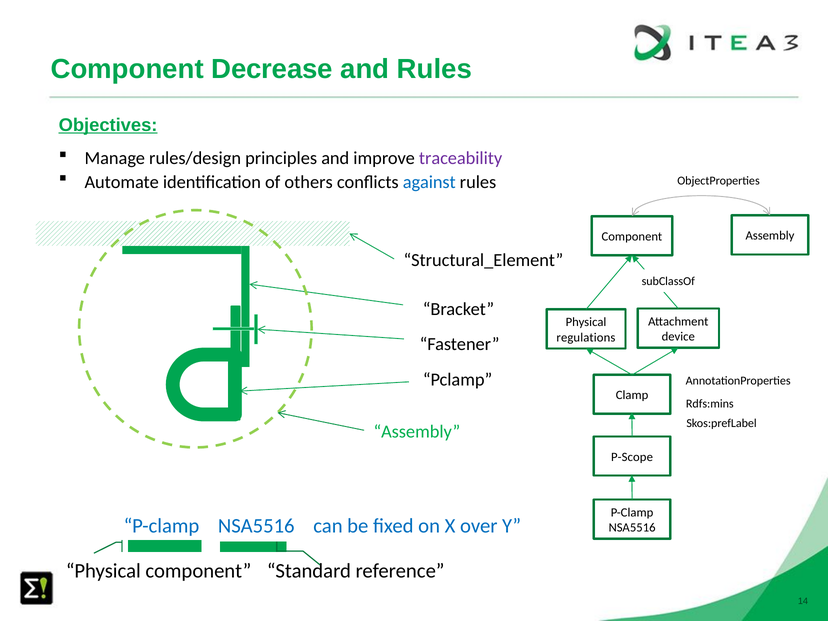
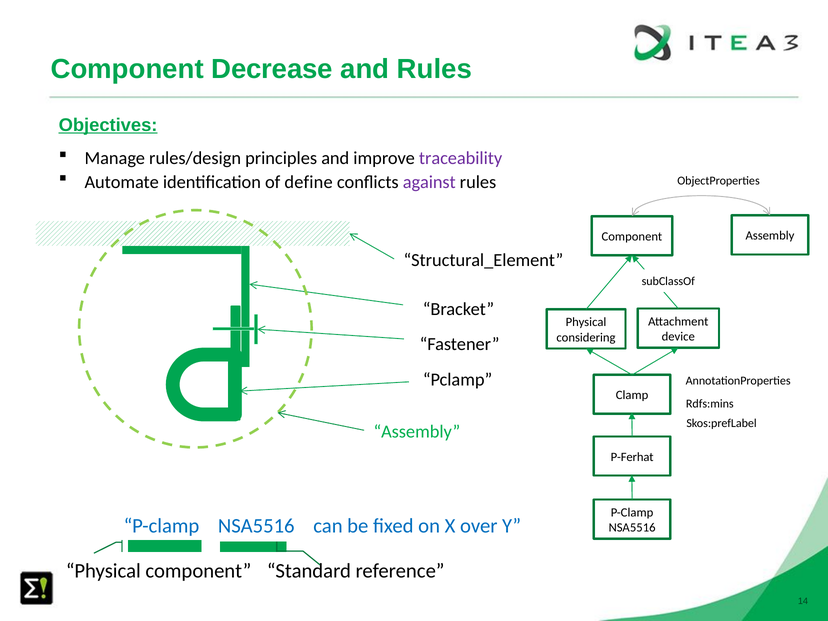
others: others -> define
against colour: blue -> purple
regulations: regulations -> considering
P-Scope: P-Scope -> P-Ferhat
